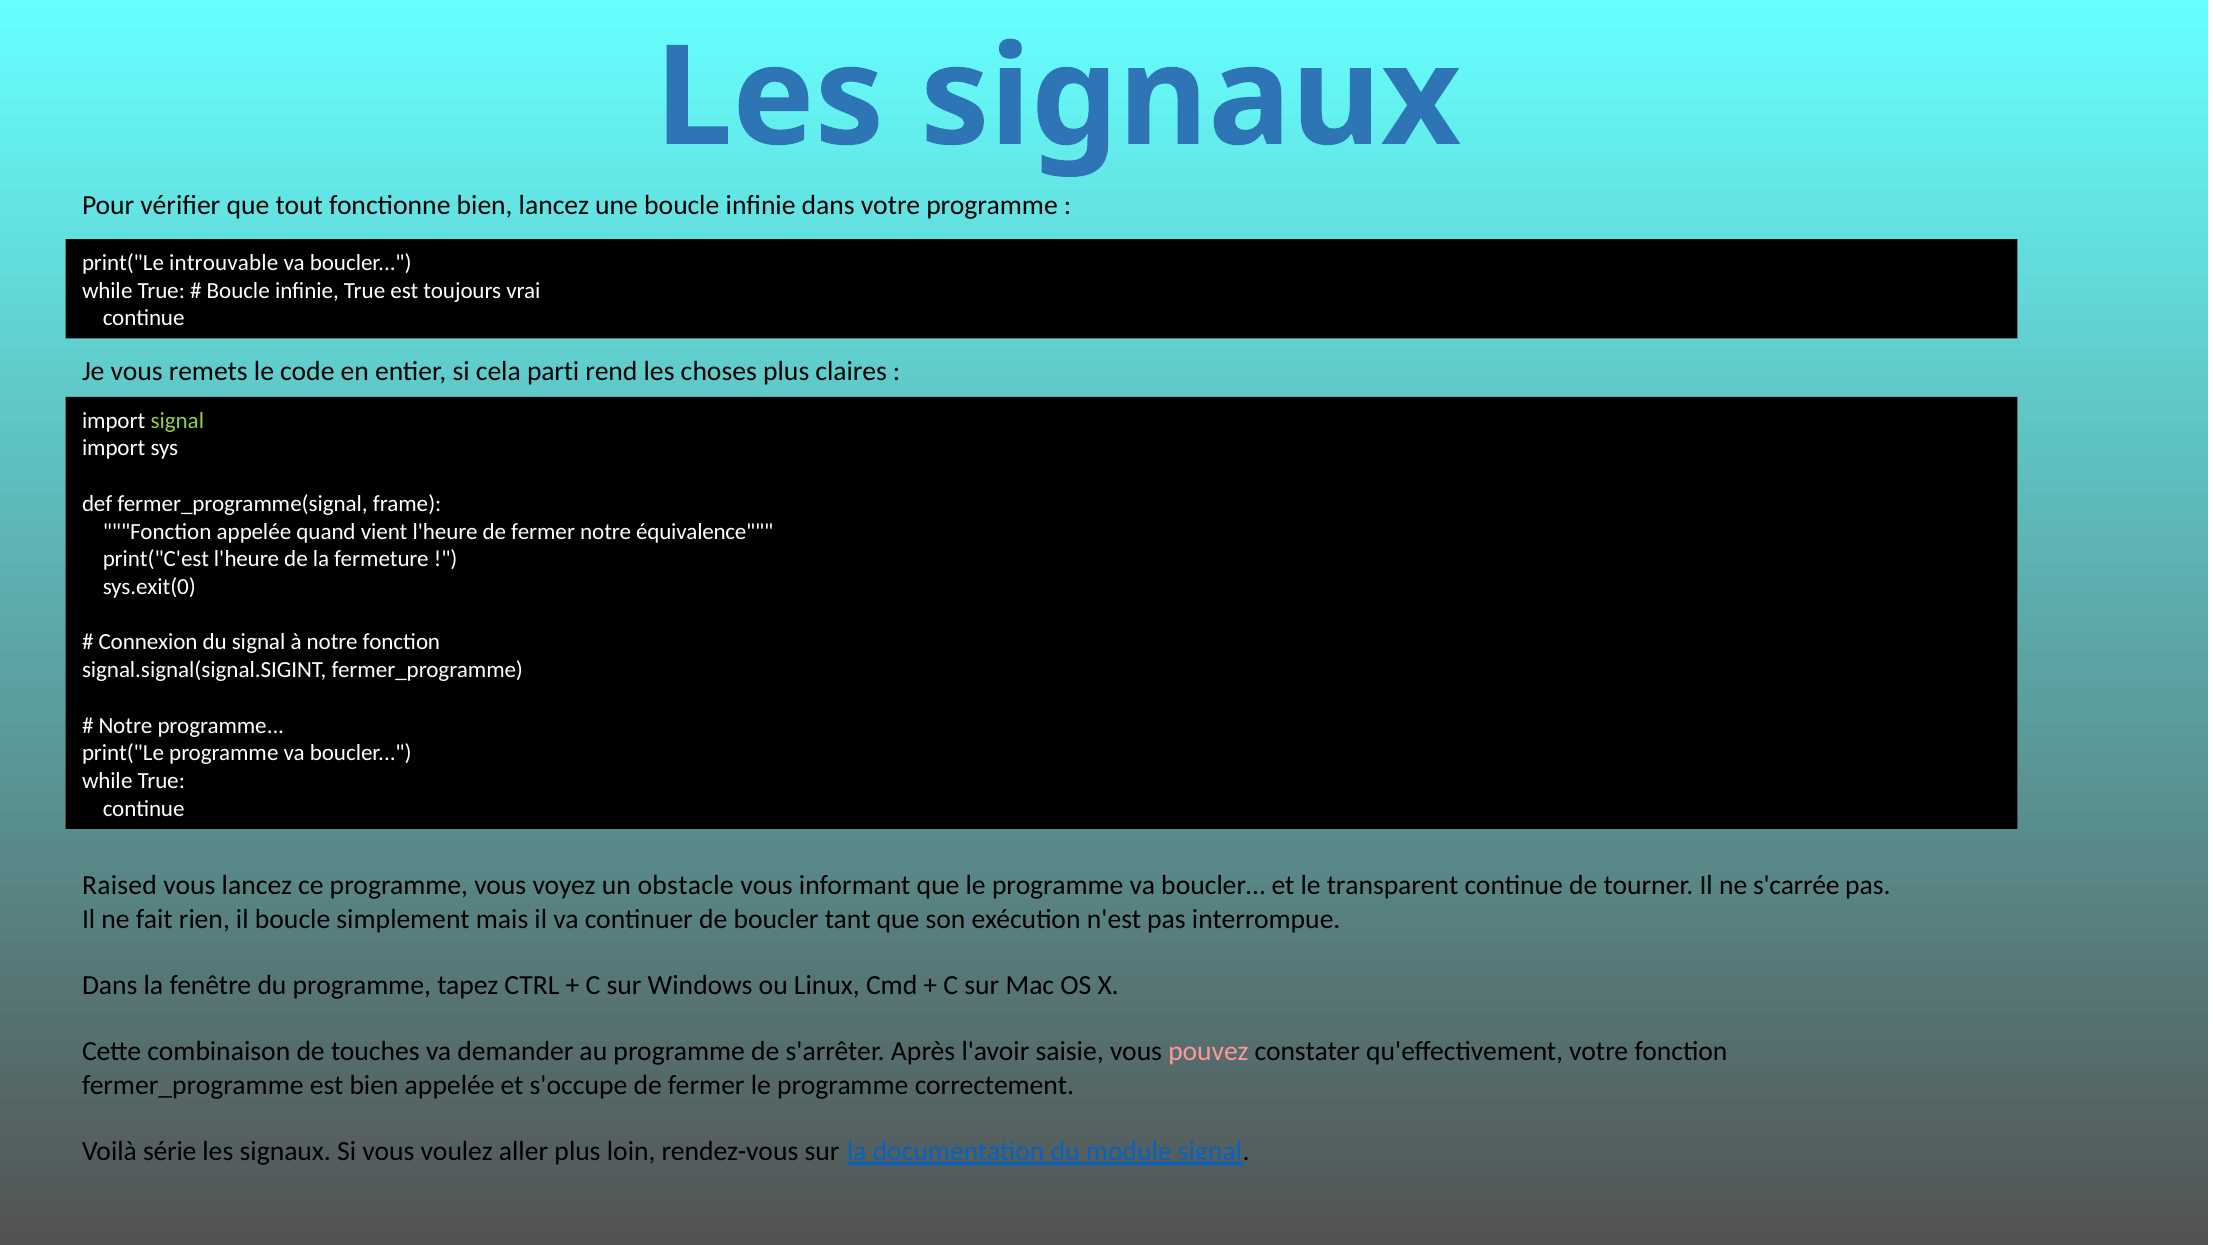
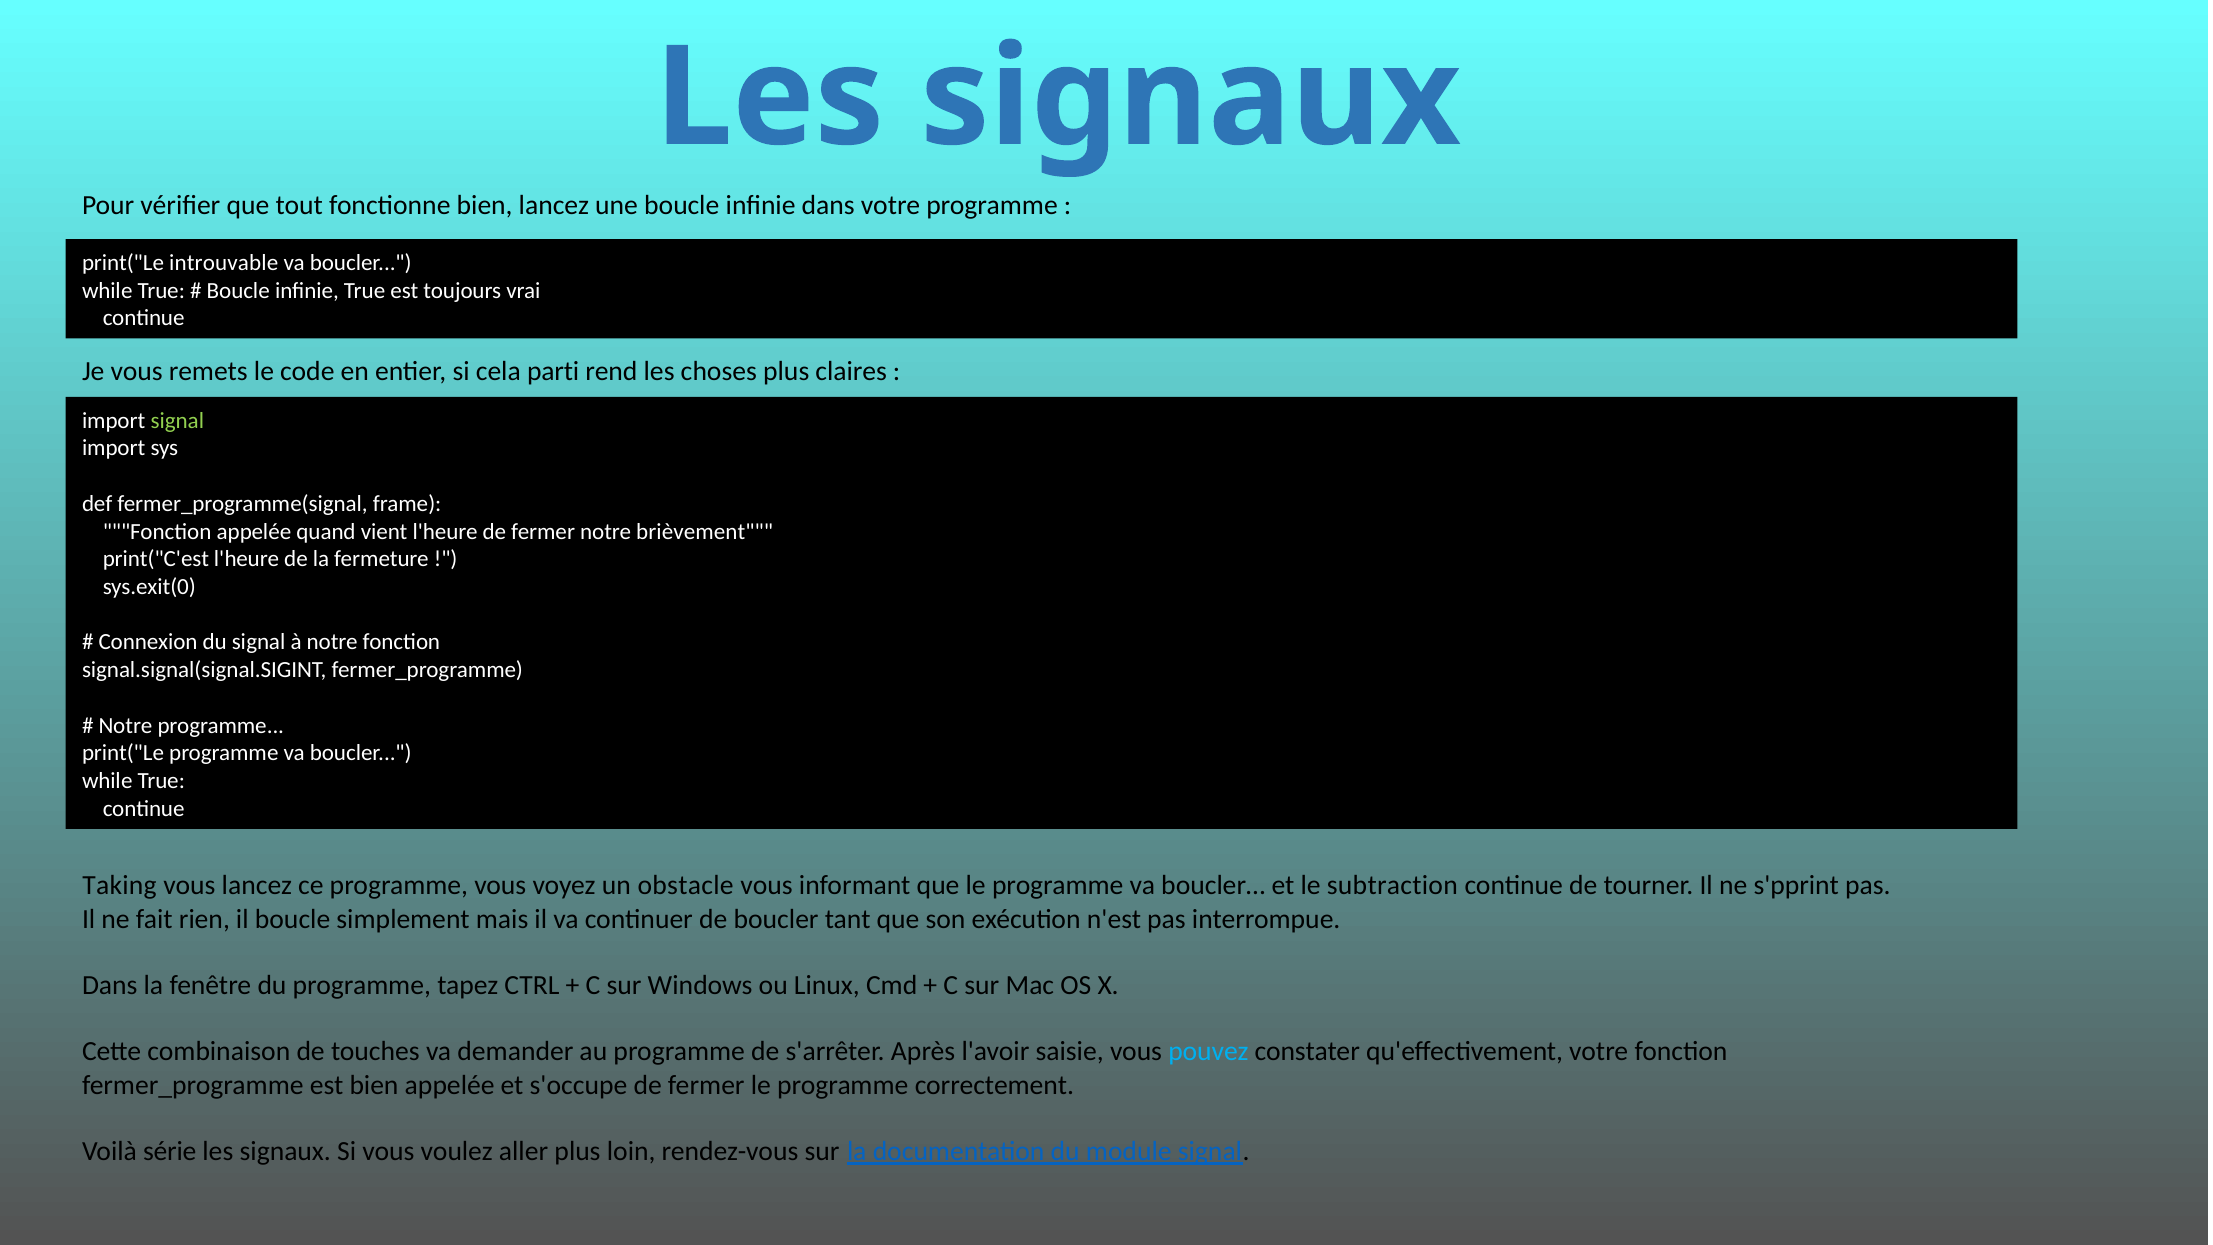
équivalence: équivalence -> brièvement
Raised: Raised -> Taking
transparent: transparent -> subtraction
s'carrée: s'carrée -> s'pprint
pouvez colour: pink -> light blue
